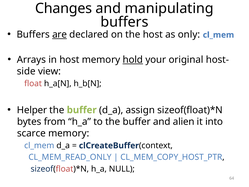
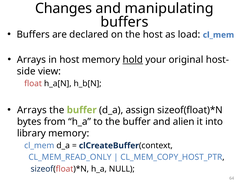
are underline: present -> none
only: only -> load
Helper at (32, 110): Helper -> Arrays
scarce: scarce -> library
